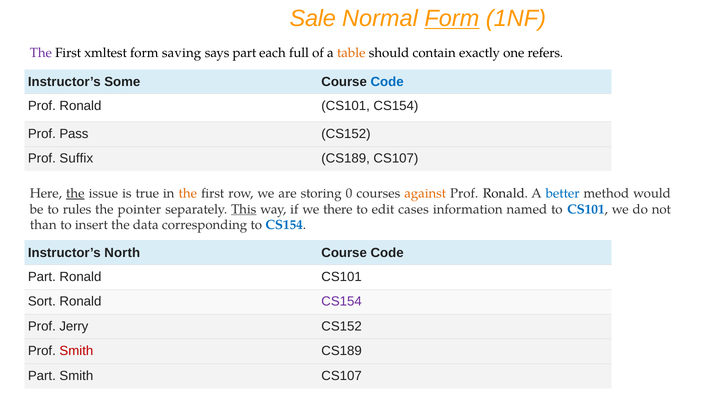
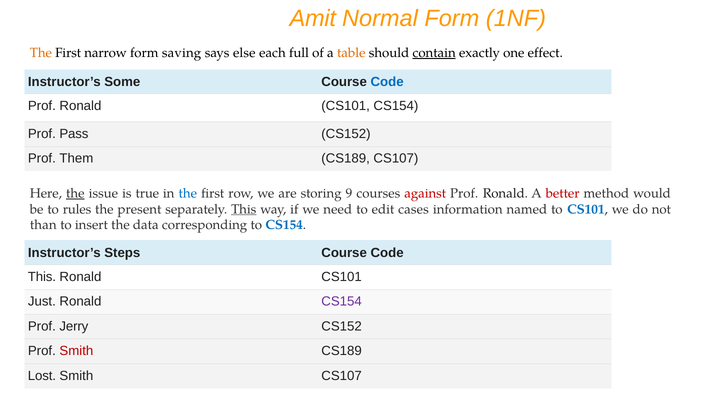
Sale: Sale -> Amit
Form at (452, 18) underline: present -> none
The at (41, 53) colour: purple -> orange
xmltest: xmltest -> narrow
says part: part -> else
contain underline: none -> present
refers: refers -> effect
Suffix: Suffix -> Them
the at (188, 193) colour: orange -> blue
0: 0 -> 9
against colour: orange -> red
better colour: blue -> red
pointer: pointer -> present
there: there -> need
North: North -> Steps
Part at (42, 277): Part -> This
Sort: Sort -> Just
Part at (42, 376): Part -> Lost
